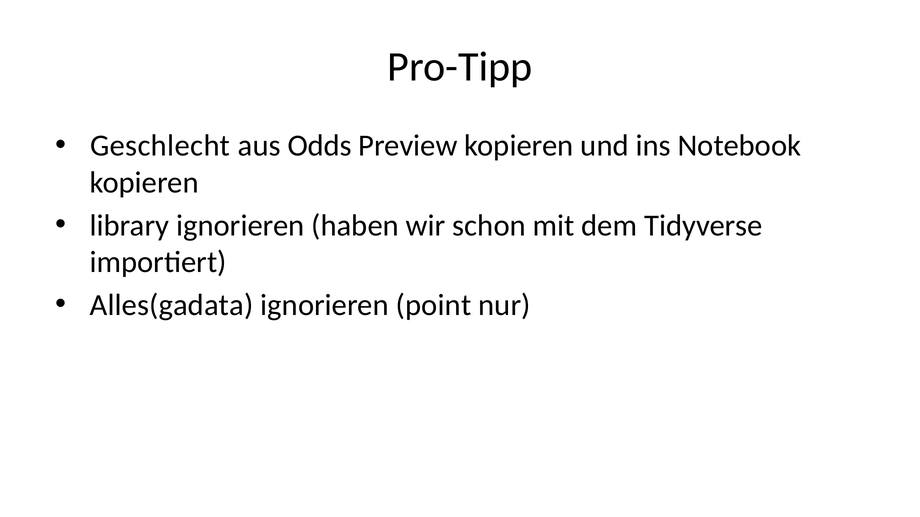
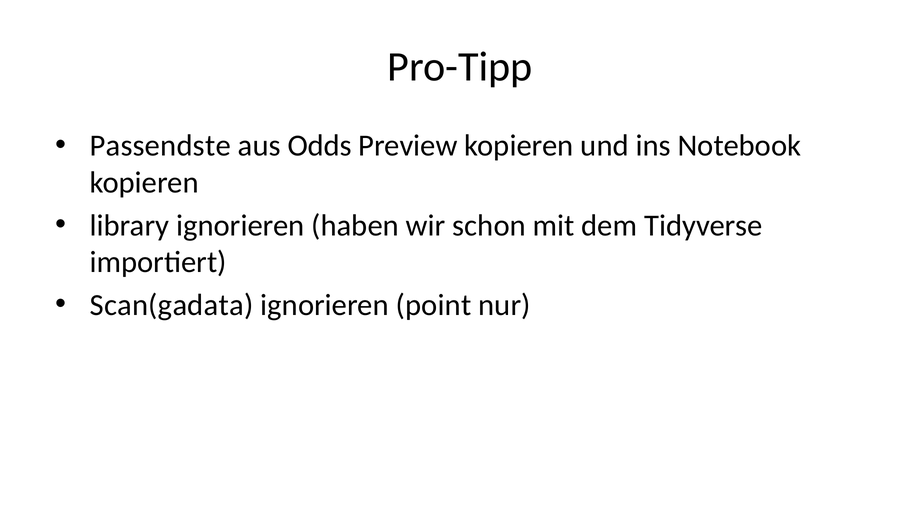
Geschlecht: Geschlecht -> Passendste
Alles(gadata: Alles(gadata -> Scan(gadata
